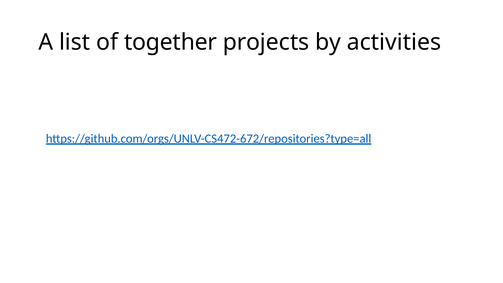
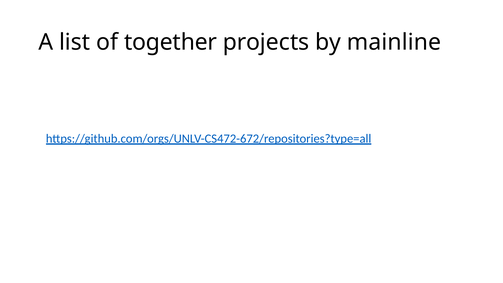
activities: activities -> mainline
